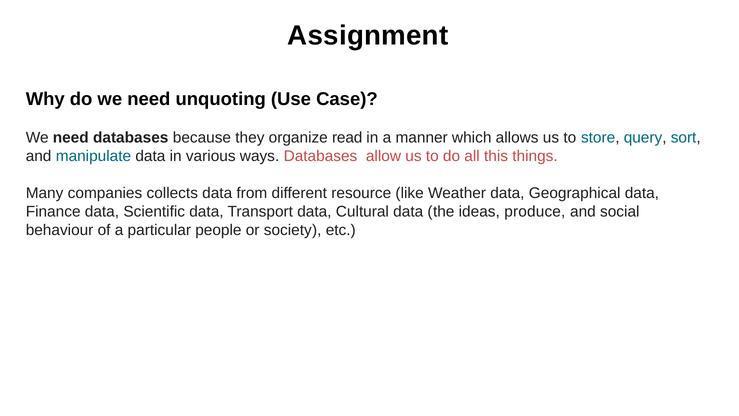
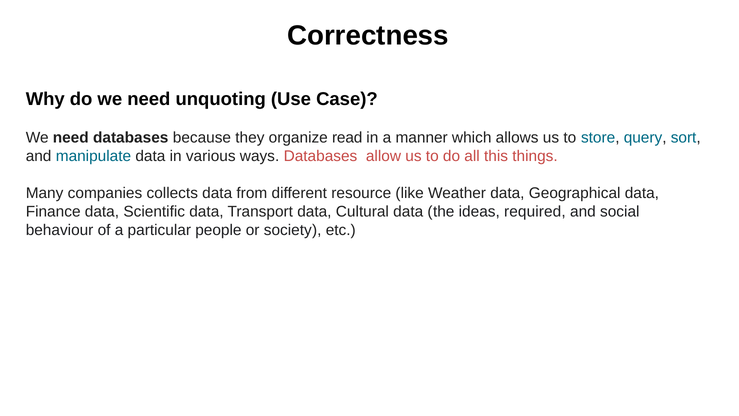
Assignment: Assignment -> Correctness
produce: produce -> required
